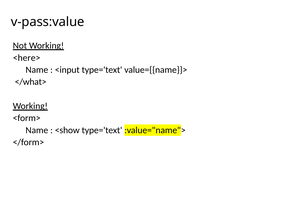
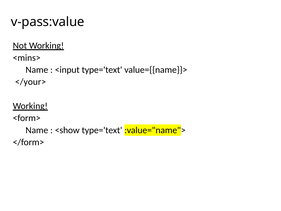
<here>: <here> -> <mins>
</what>: </what> -> </your>
